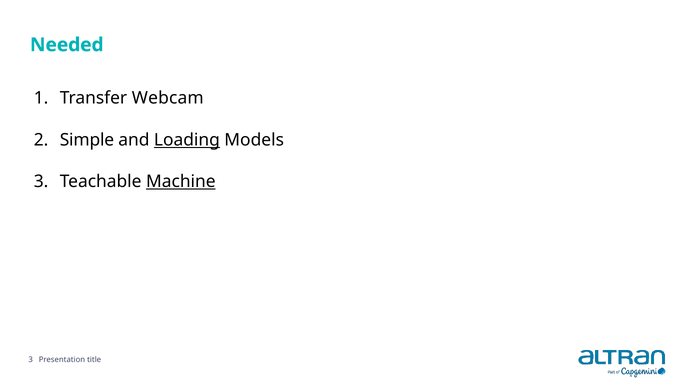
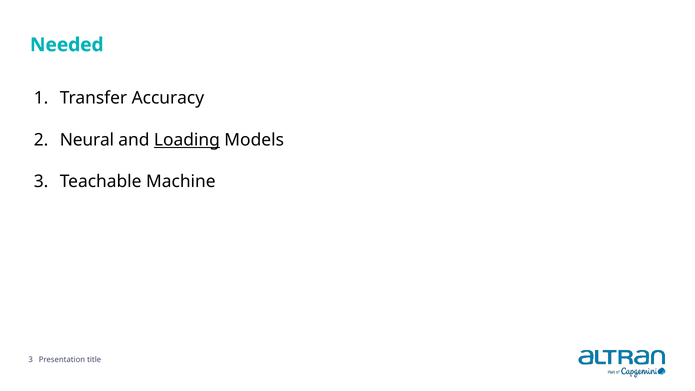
Webcam: Webcam -> Accuracy
Simple: Simple -> Neural
Machine underline: present -> none
